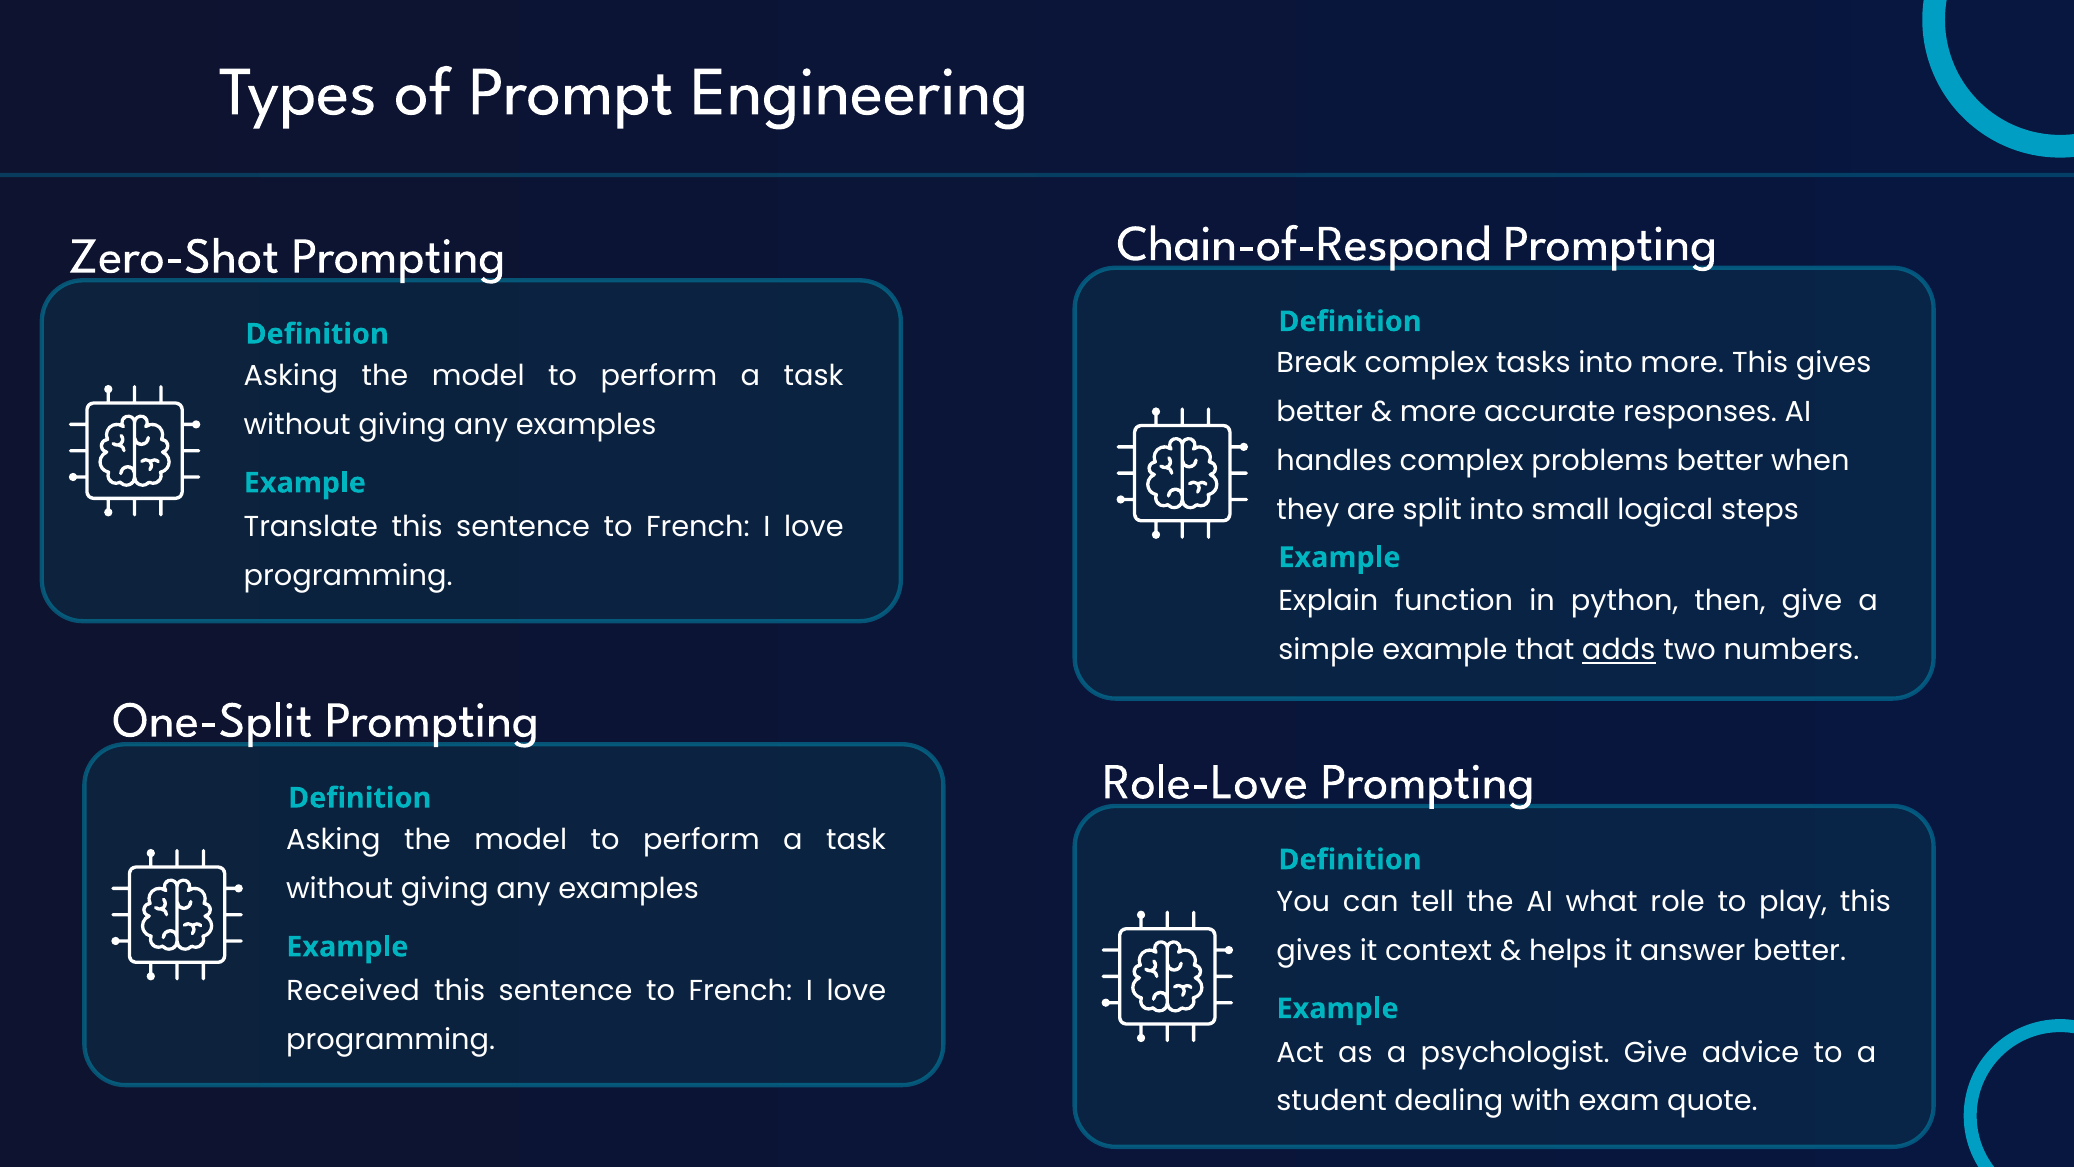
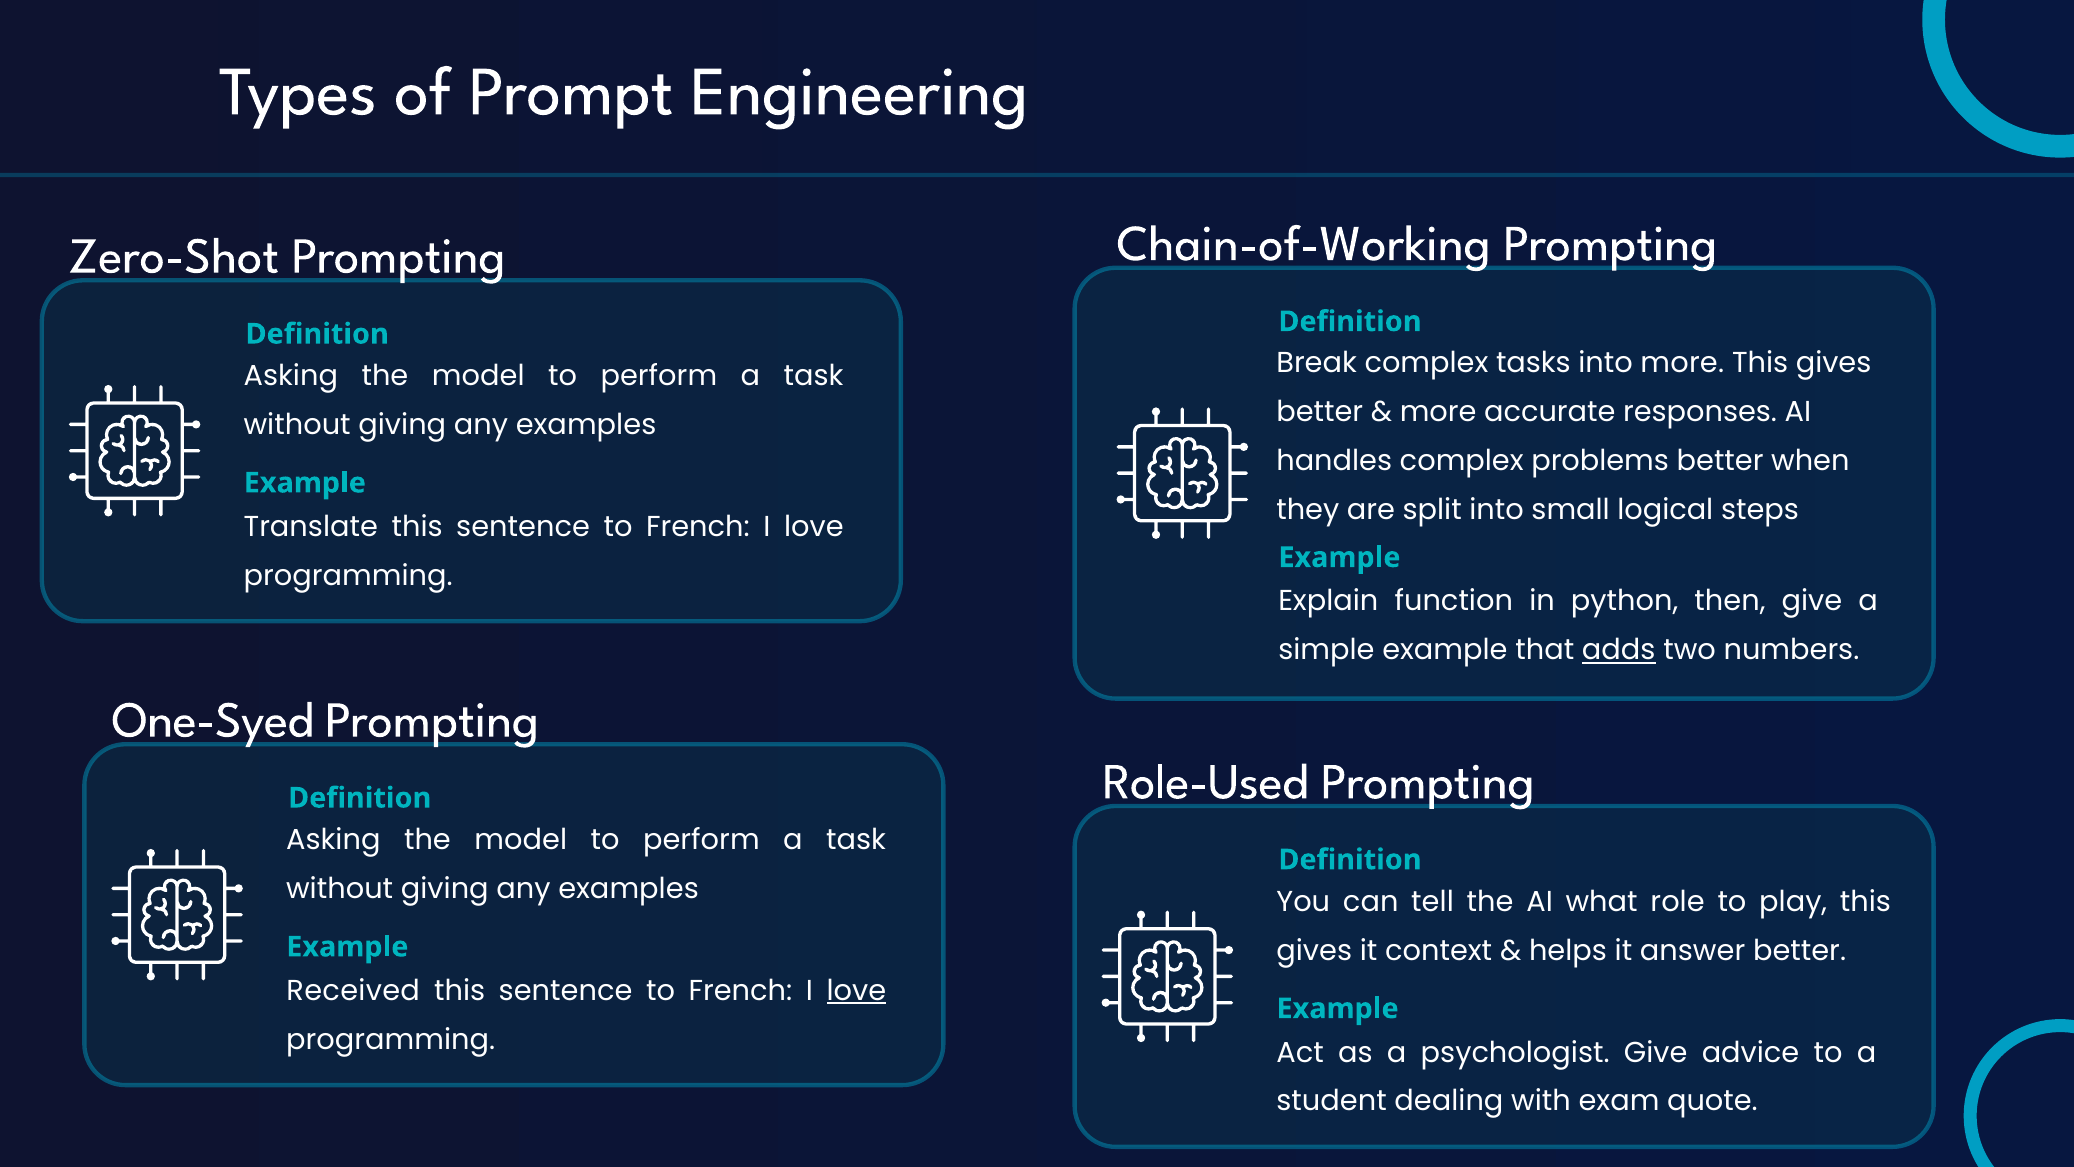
Chain-of-Respond: Chain-of-Respond -> Chain-of-Working
One-Split: One-Split -> One-Syed
Role-Love: Role-Love -> Role-Used
love at (856, 990) underline: none -> present
